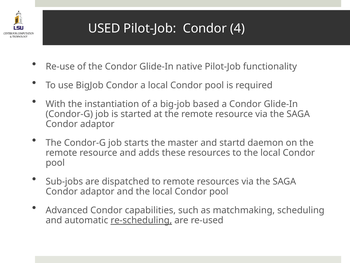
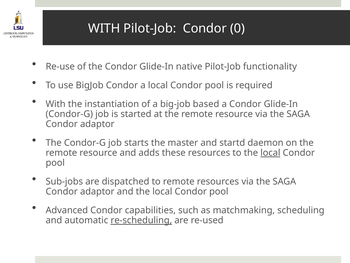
USED at (104, 28): USED -> WITH
4: 4 -> 0
local at (270, 153) underline: none -> present
